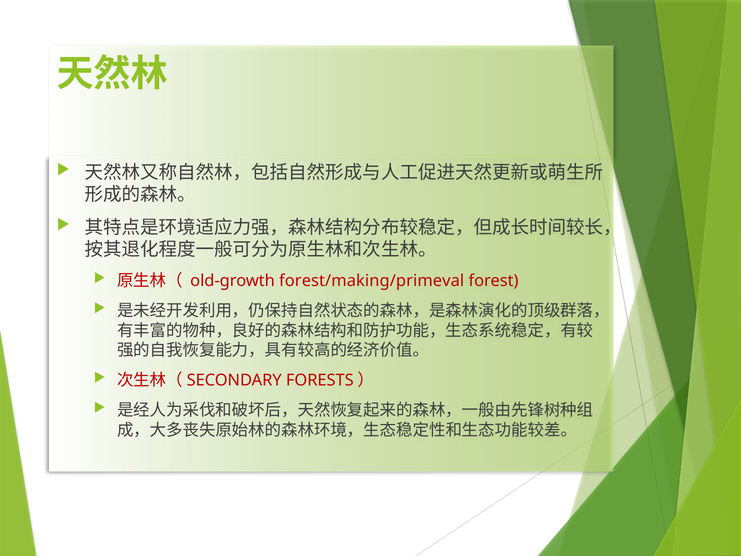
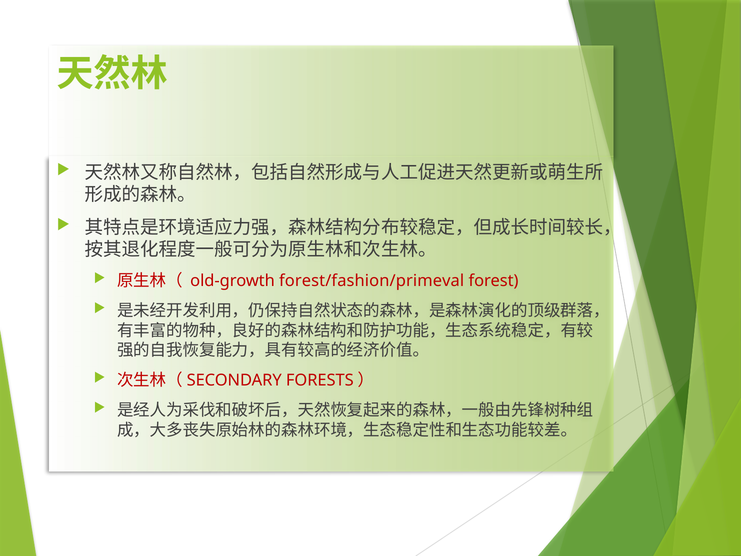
forest/making/primeval: forest/making/primeval -> forest/fashion/primeval
